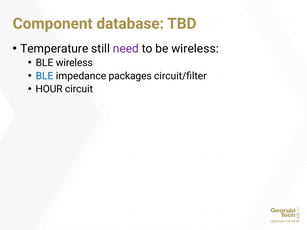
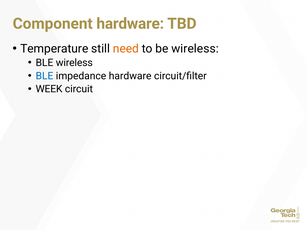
Component database: database -> hardware
need colour: purple -> orange
impedance packages: packages -> hardware
HOUR: HOUR -> WEEK
